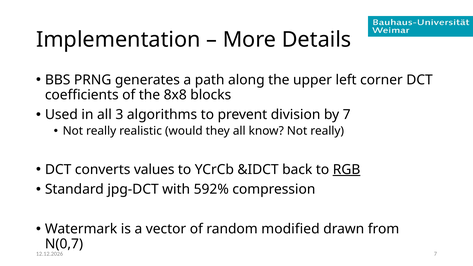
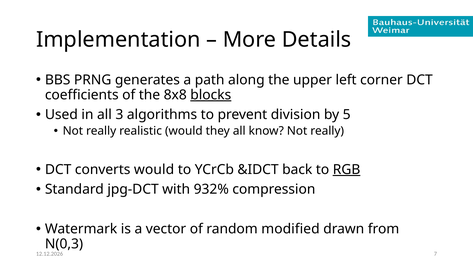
blocks underline: none -> present
by 7: 7 -> 5
converts values: values -> would
592%: 592% -> 932%
N(0,7: N(0,7 -> N(0,3
